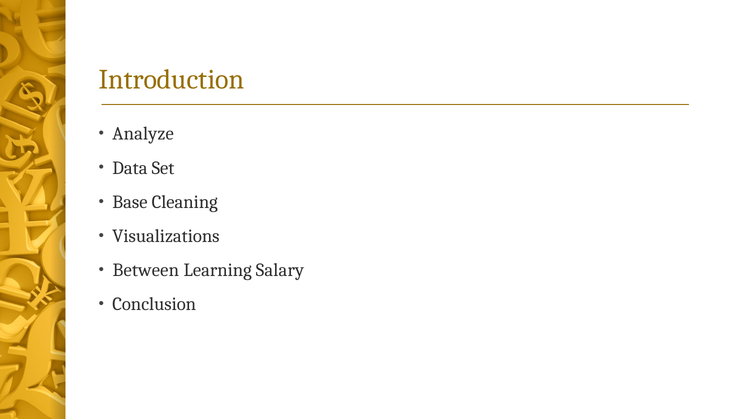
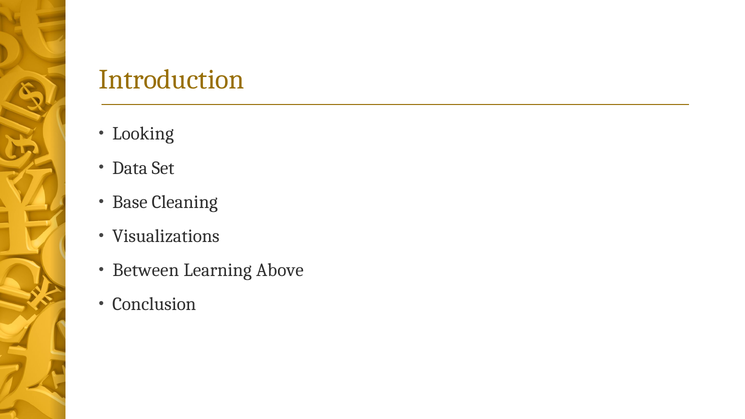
Analyze: Analyze -> Looking
Salary: Salary -> Above
